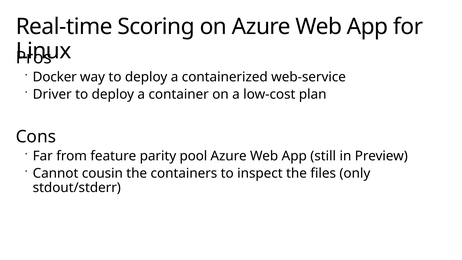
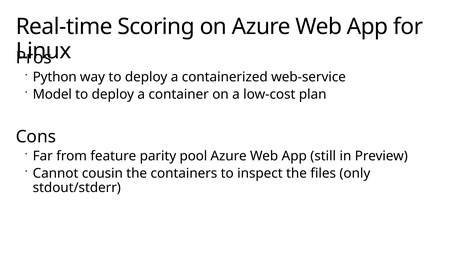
Docker: Docker -> Python
Driver: Driver -> Model
